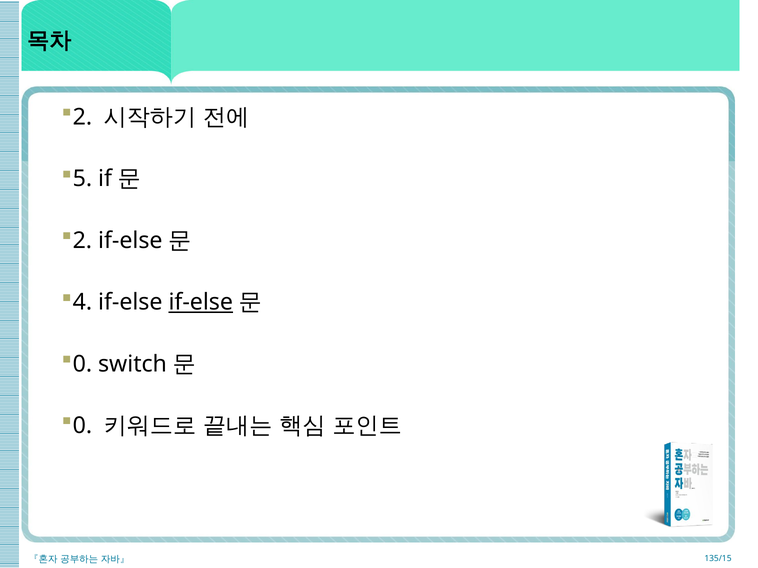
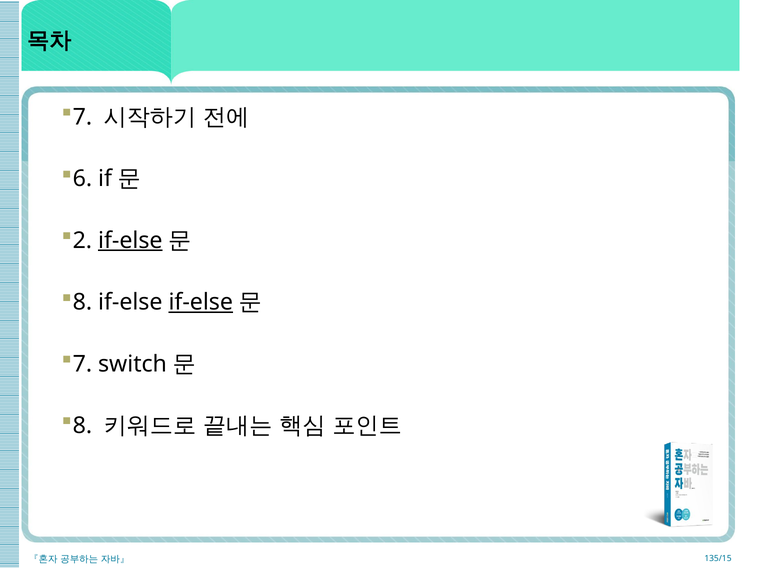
2 at (82, 117): 2 -> 7
5: 5 -> 6
if-else at (130, 241) underline: none -> present
4 at (82, 302): 4 -> 8
0 at (82, 364): 0 -> 7
0 at (82, 426): 0 -> 8
